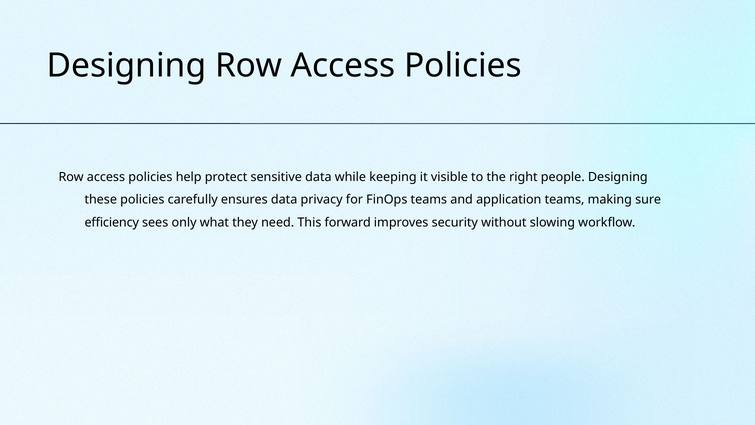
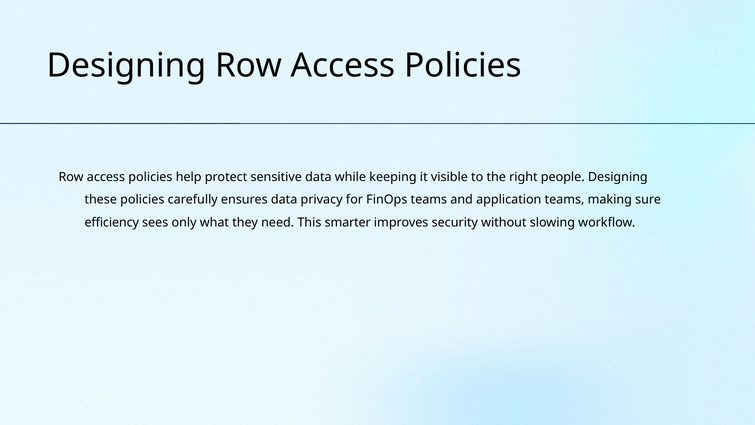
forward: forward -> smarter
